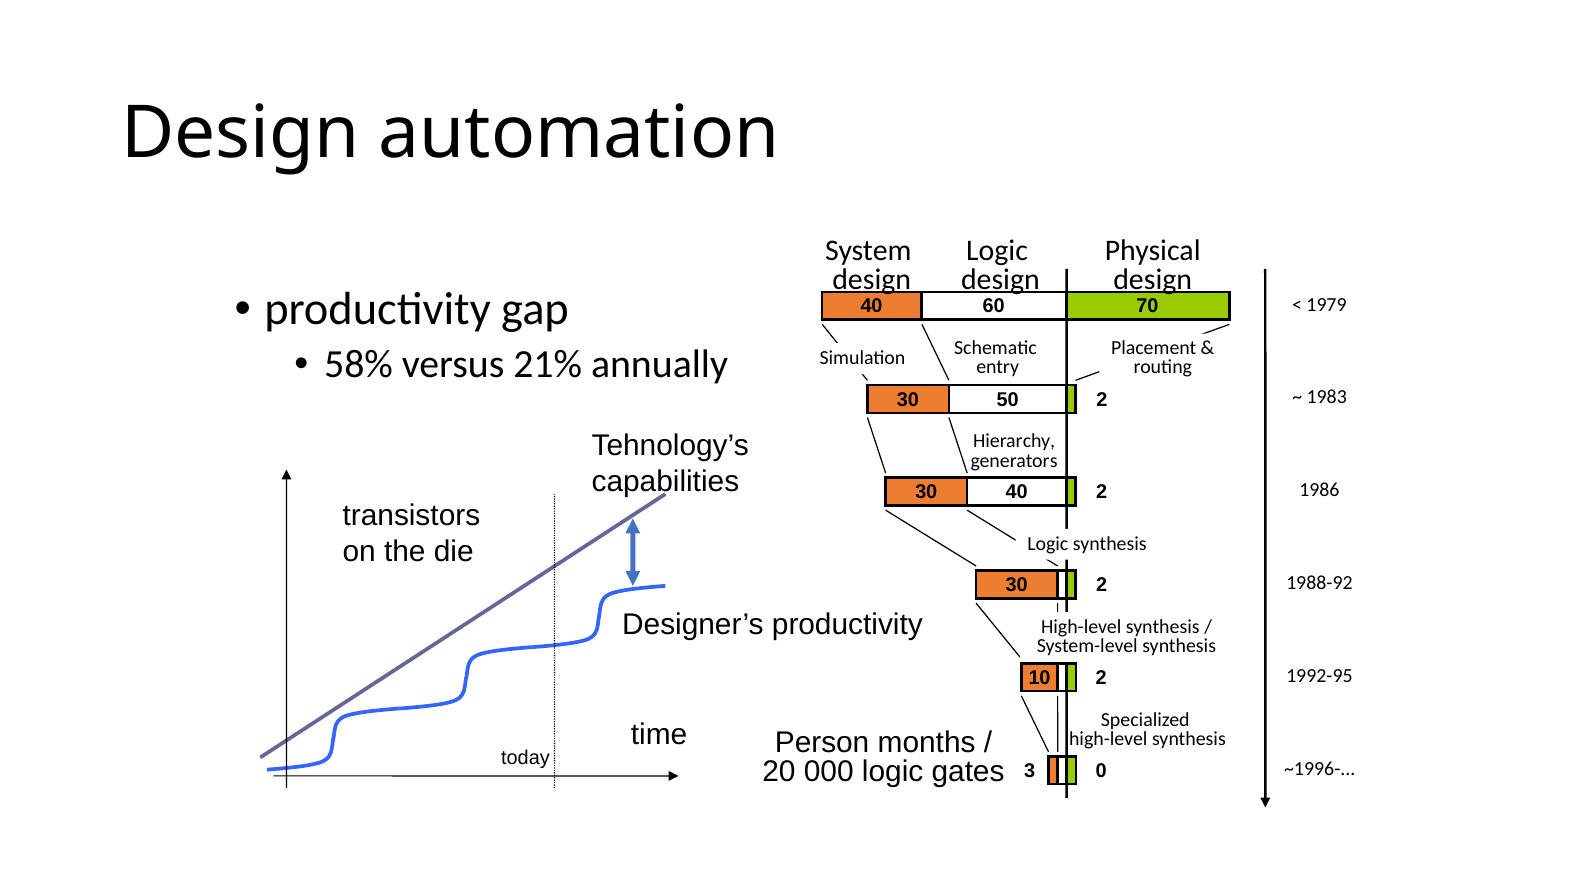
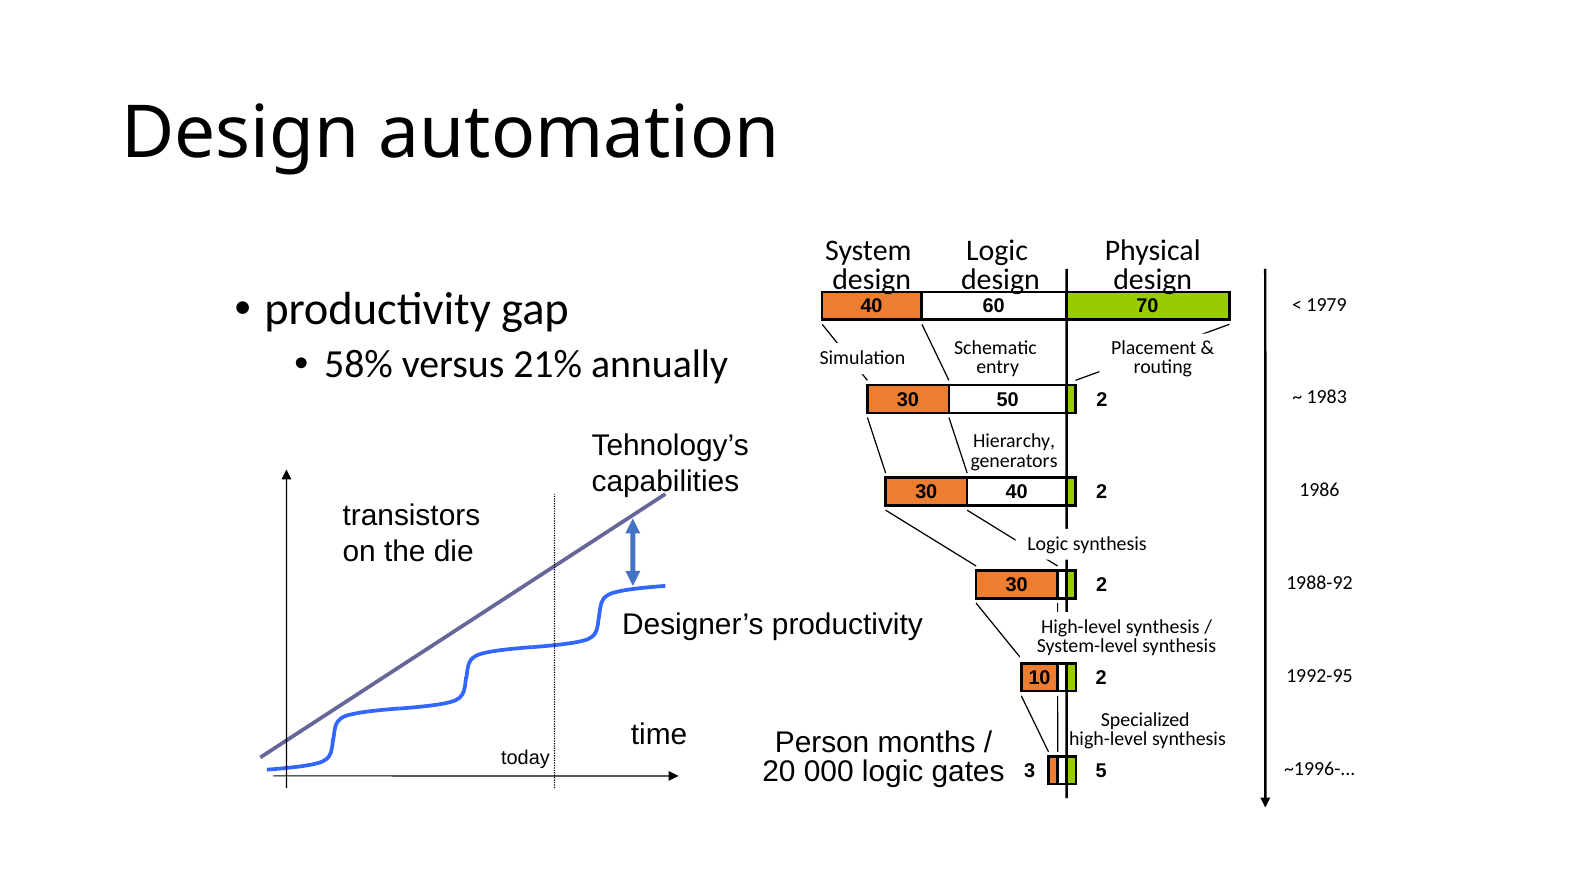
0: 0 -> 5
